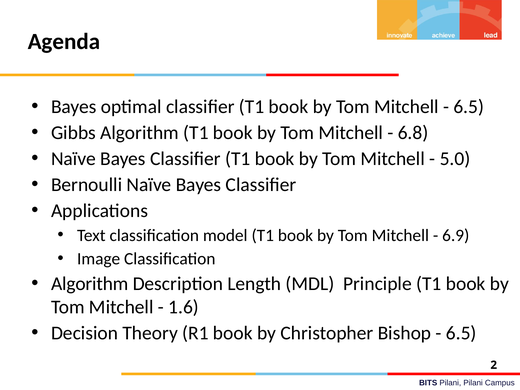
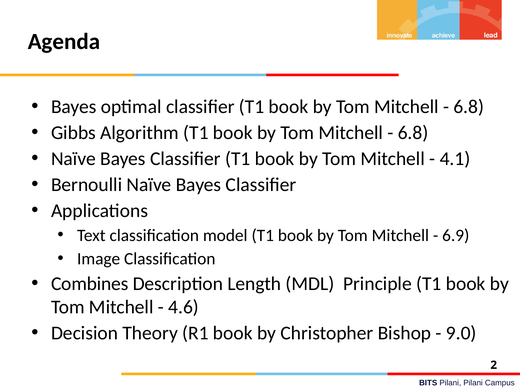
6.5 at (469, 107): 6.5 -> 6.8
5.0: 5.0 -> 4.1
Algorithm at (90, 284): Algorithm -> Combines
1.6: 1.6 -> 4.6
6.5 at (461, 333): 6.5 -> 9.0
